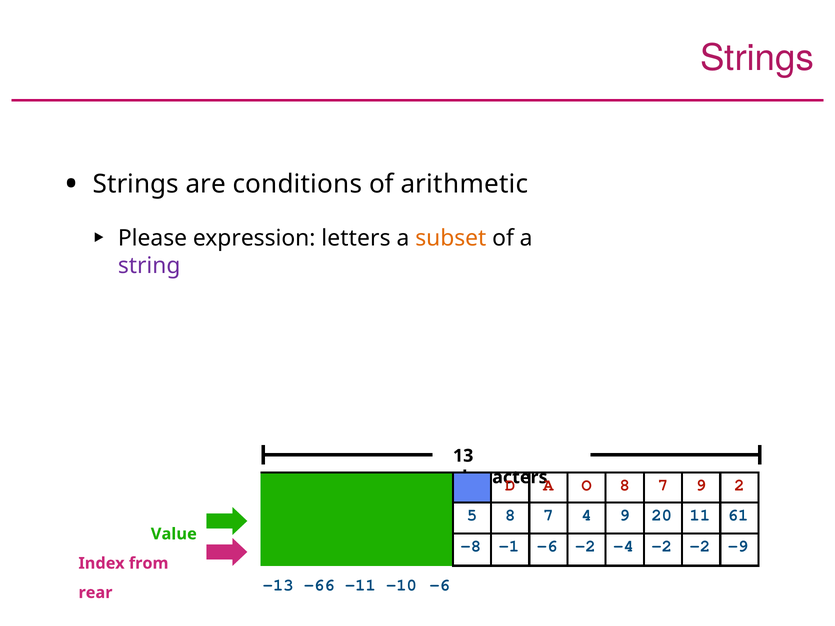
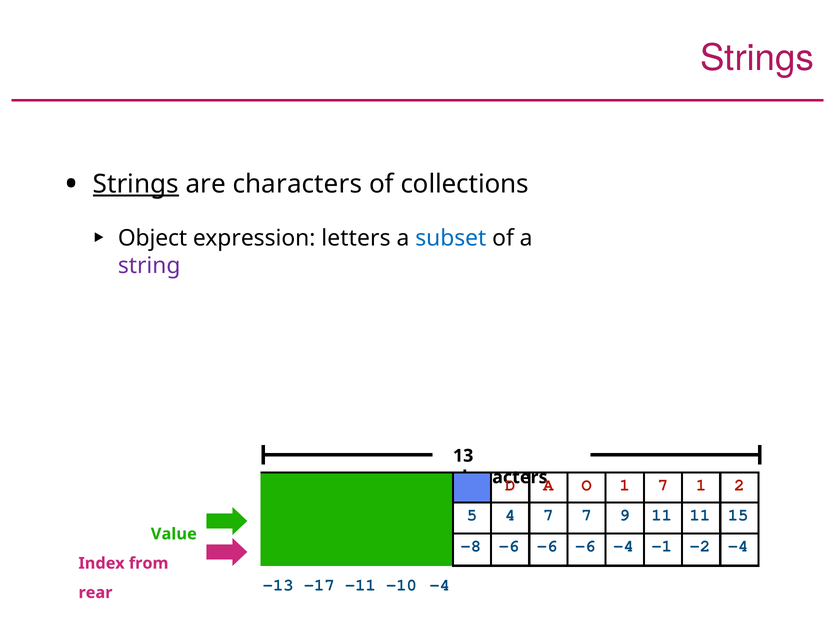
Strings at (136, 184) underline: none -> present
are conditions: conditions -> characters
arithmetic: arithmetic -> collections
Please: Please -> Object
subset colour: orange -> blue
O 8: 8 -> 1
7 9: 9 -> 1
5 8: 8 -> 4
7 4: 4 -> 7
9 20: 20 -> 11
61: 61 -> 15
-8 -1: -1 -> -6
-2 at (585, 546): -2 -> -6
-4 -2: -2 -> -1
-2 -9: -9 -> -4
-66: -66 -> -17
-10 -6: -6 -> -4
